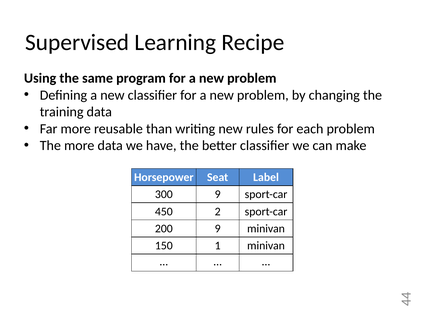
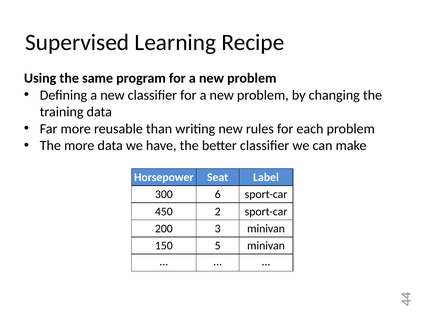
300 9: 9 -> 6
200 9: 9 -> 3
1: 1 -> 5
